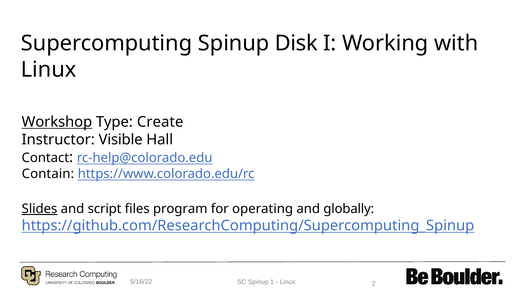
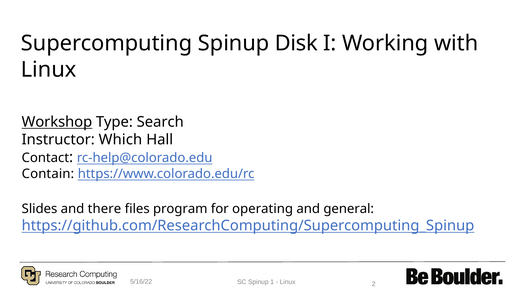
Create: Create -> Search
Visible: Visible -> Which
Slides underline: present -> none
script: script -> there
globally: globally -> general
